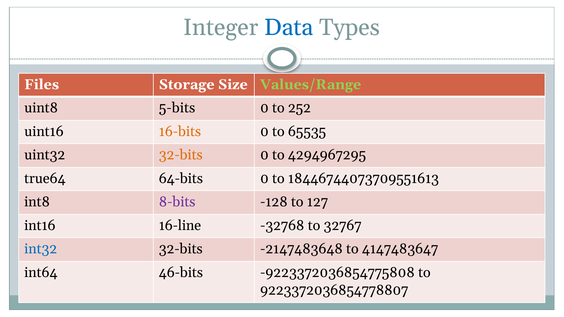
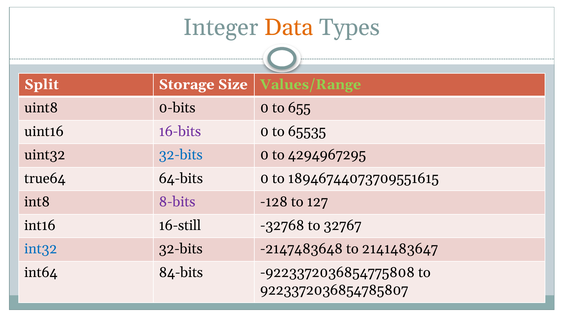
Data colour: blue -> orange
Files: Files -> Split
5-bits: 5-bits -> 0-bits
252: 252 -> 655
16-bits colour: orange -> purple
32-bits at (181, 155) colour: orange -> blue
18446744073709551613: 18446744073709551613 -> 18946744073709551615
16-line: 16-line -> 16-still
4147483647: 4147483647 -> 2141483647
46-bits: 46-bits -> 84-bits
9223372036854778807: 9223372036854778807 -> 9223372036854785807
